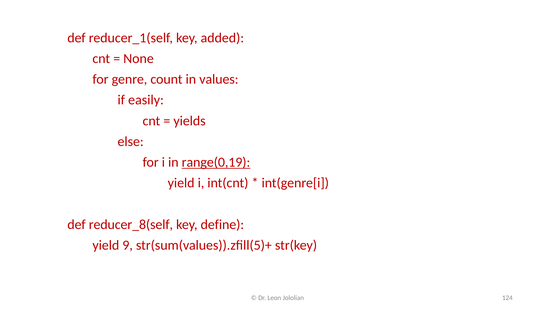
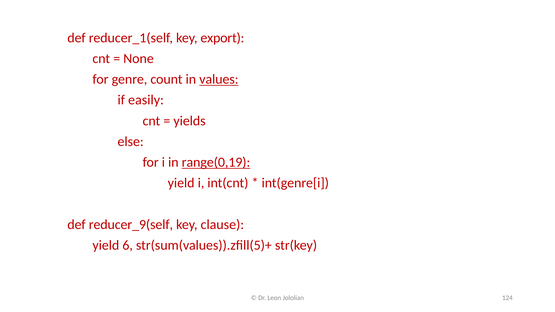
added: added -> export
values underline: none -> present
reducer_8(self: reducer_8(self -> reducer_9(self
define: define -> clause
9: 9 -> 6
